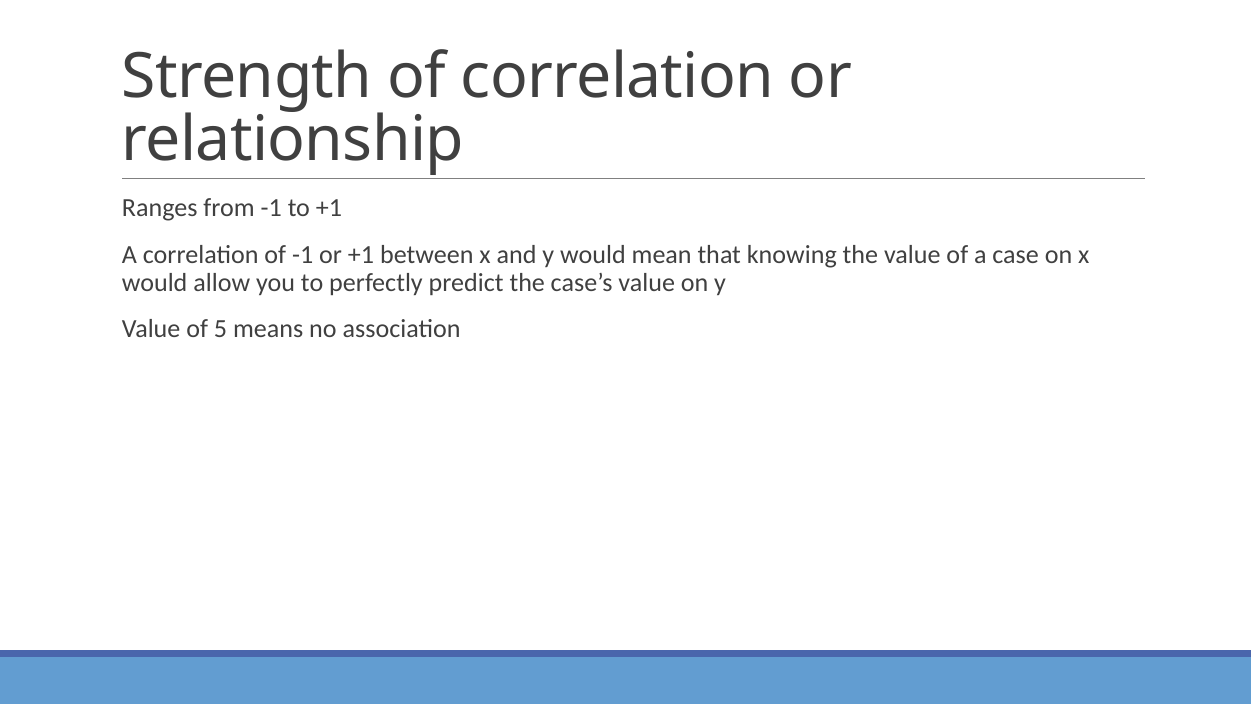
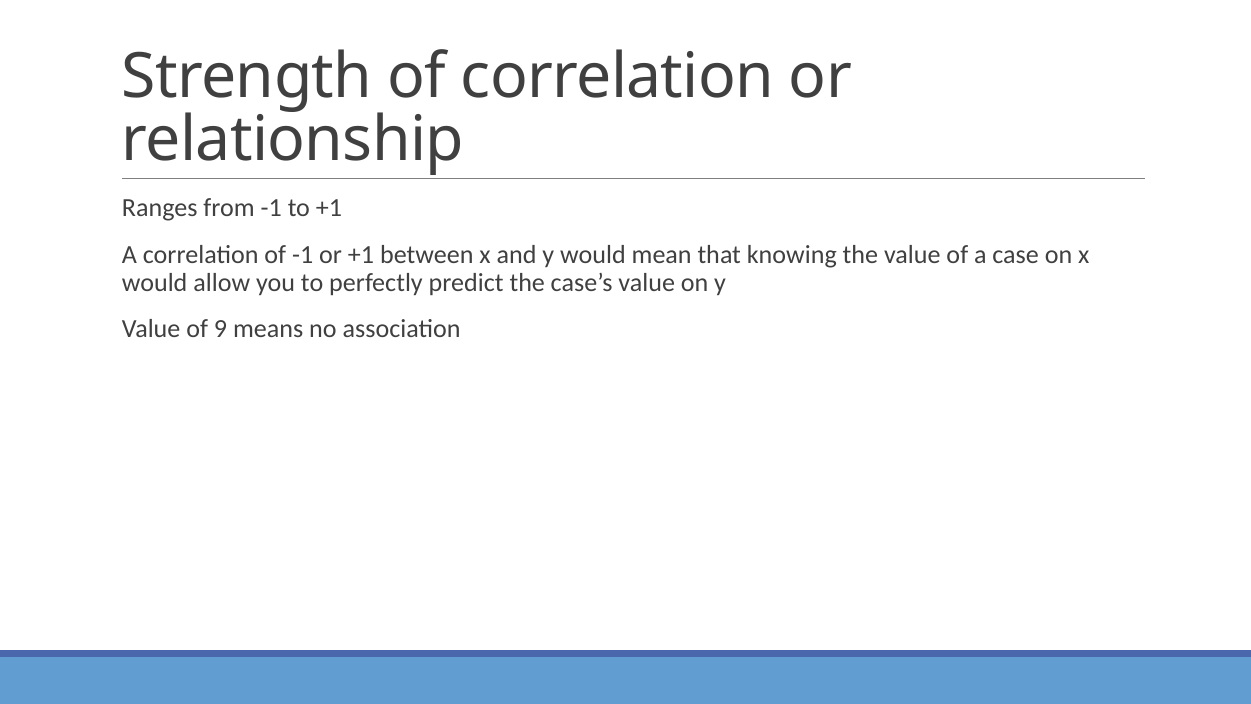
5: 5 -> 9
